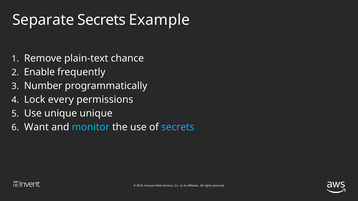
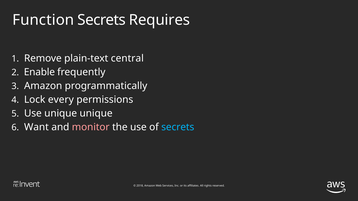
Separate: Separate -> Function
Example: Example -> Requires
chance: chance -> central
Number at (43, 86): Number -> Amazon
monitor colour: light blue -> pink
